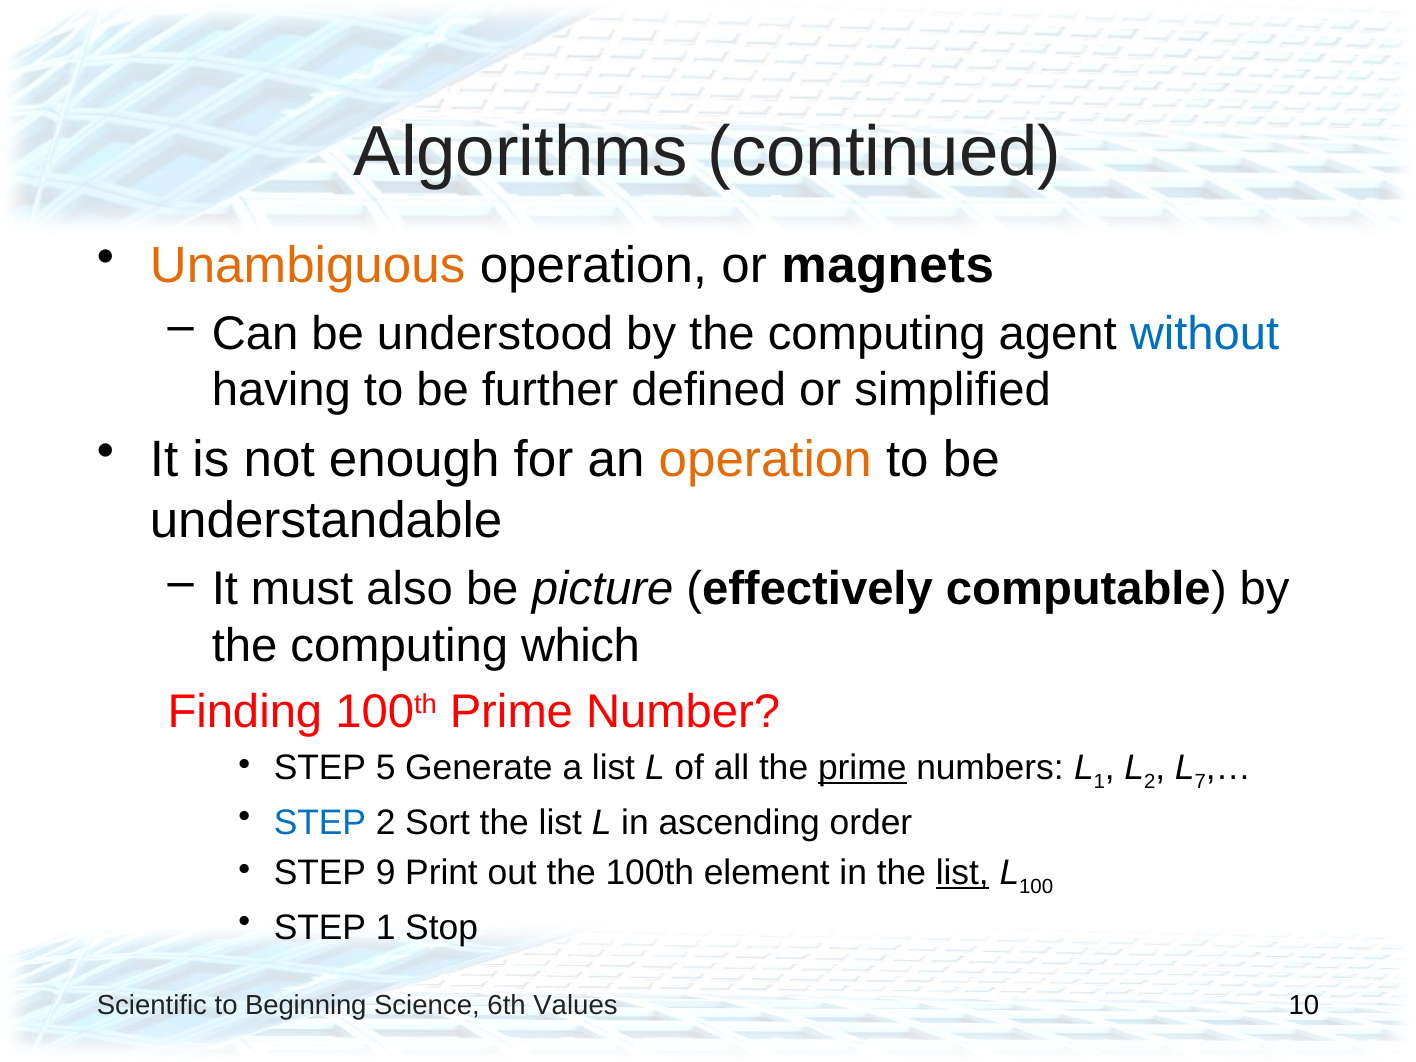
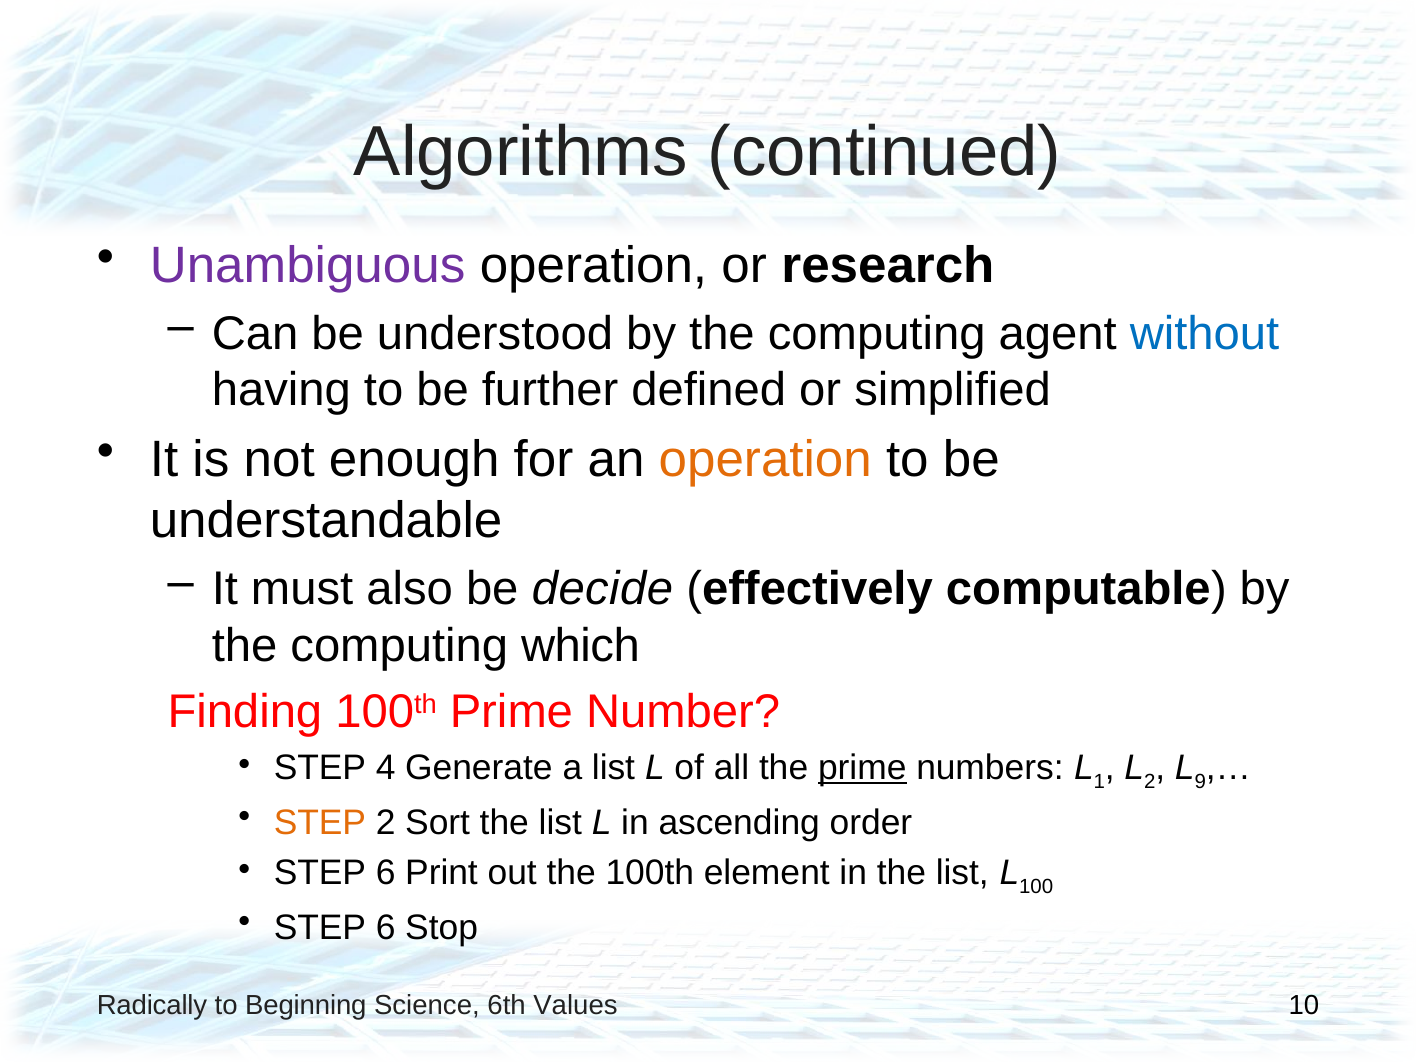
Unambiguous colour: orange -> purple
magnets: magnets -> research
picture: picture -> decide
5: 5 -> 4
7: 7 -> 9
STEP at (320, 823) colour: blue -> orange
9 at (386, 873): 9 -> 6
list at (962, 873) underline: present -> none
1 at (386, 928): 1 -> 6
Scientific: Scientific -> Radically
